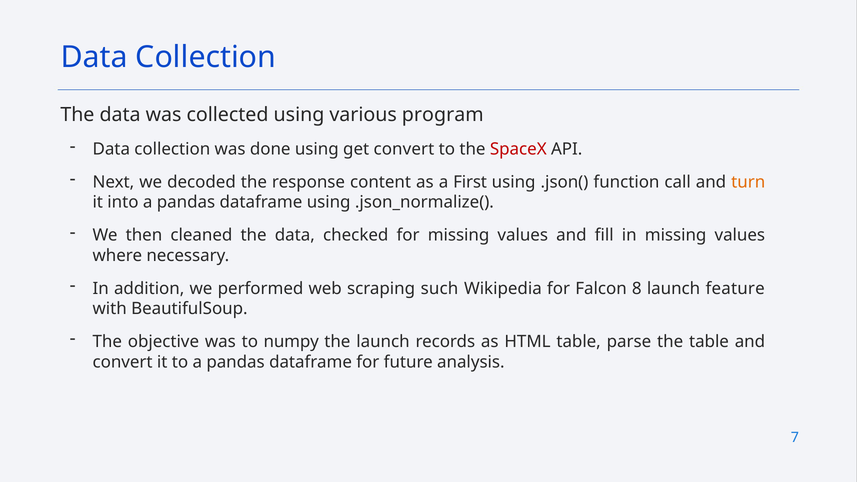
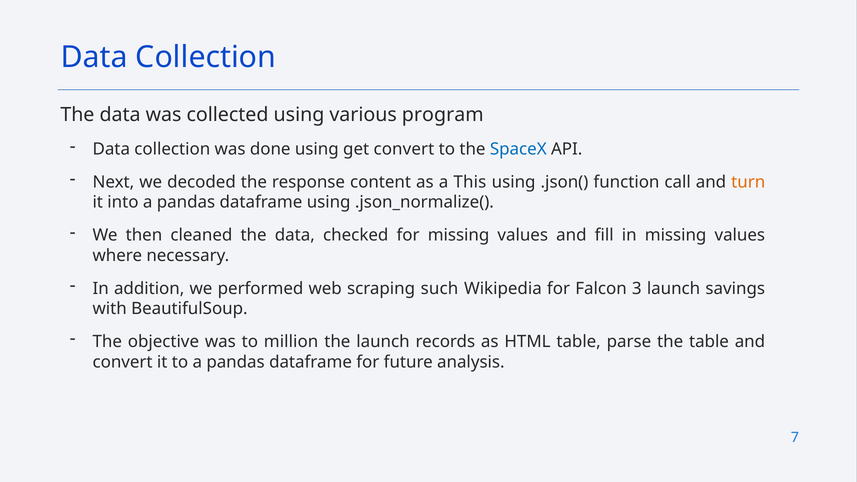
SpaceX colour: red -> blue
First: First -> This
8: 8 -> 3
feature: feature -> savings
numpy: numpy -> million
